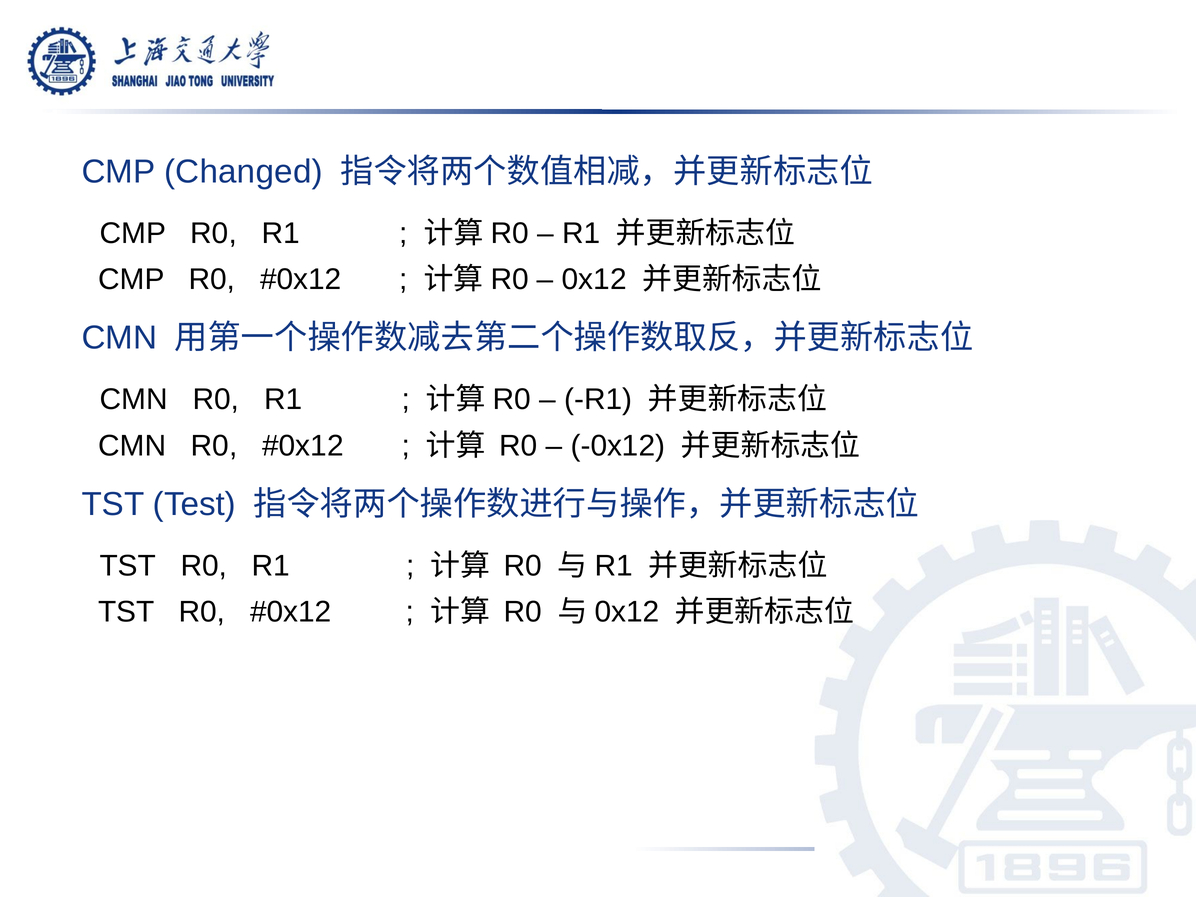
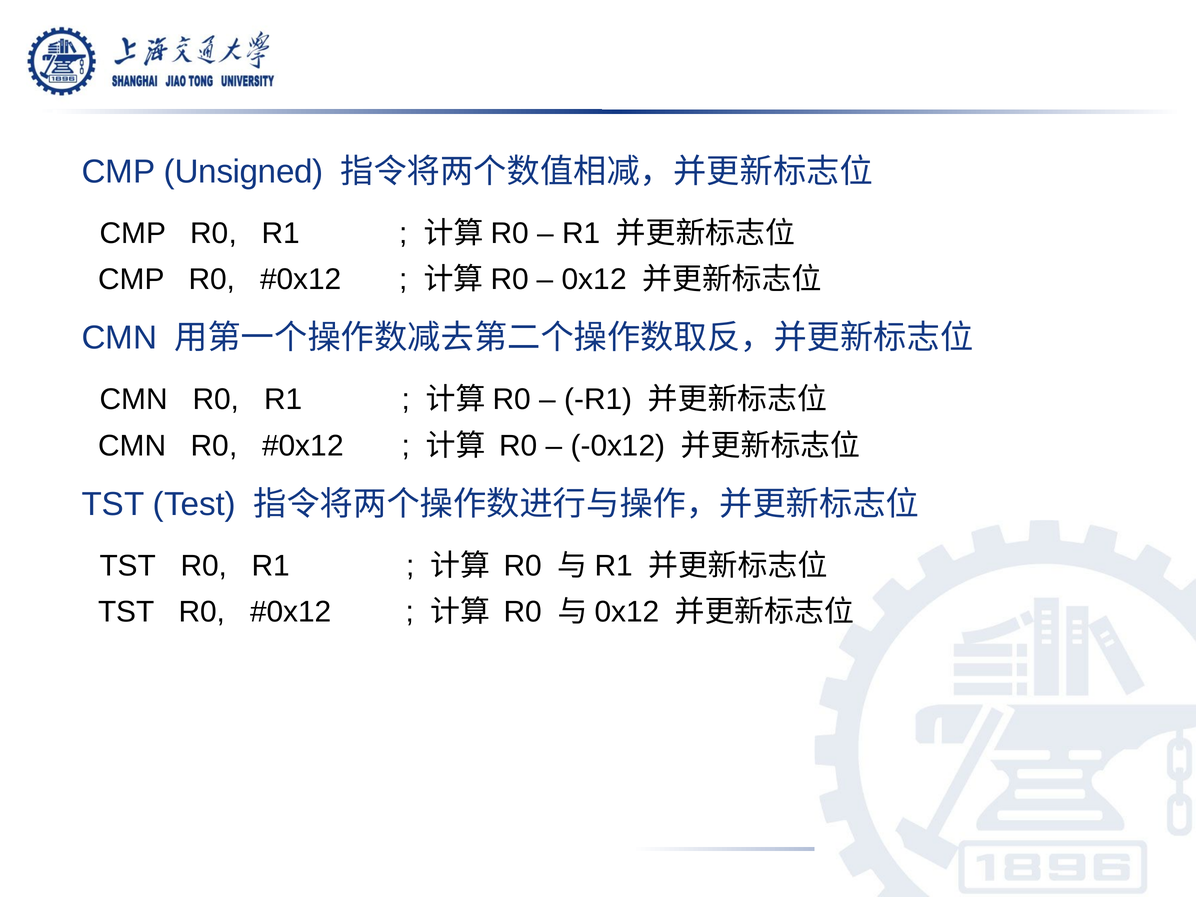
Changed: Changed -> Unsigned
